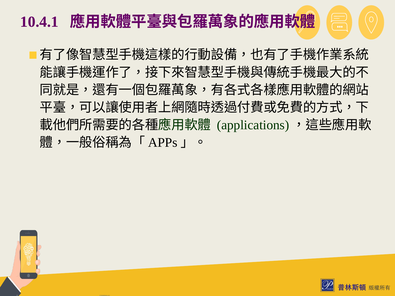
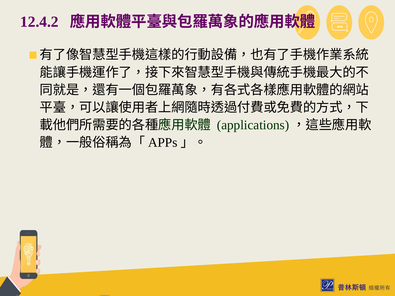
10.4.1: 10.4.1 -> 12.4.2
